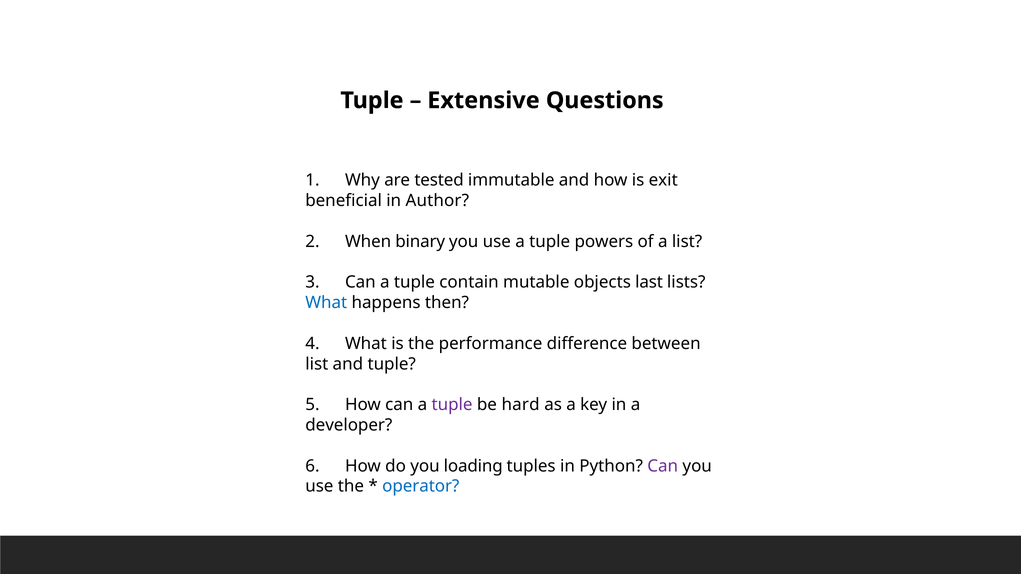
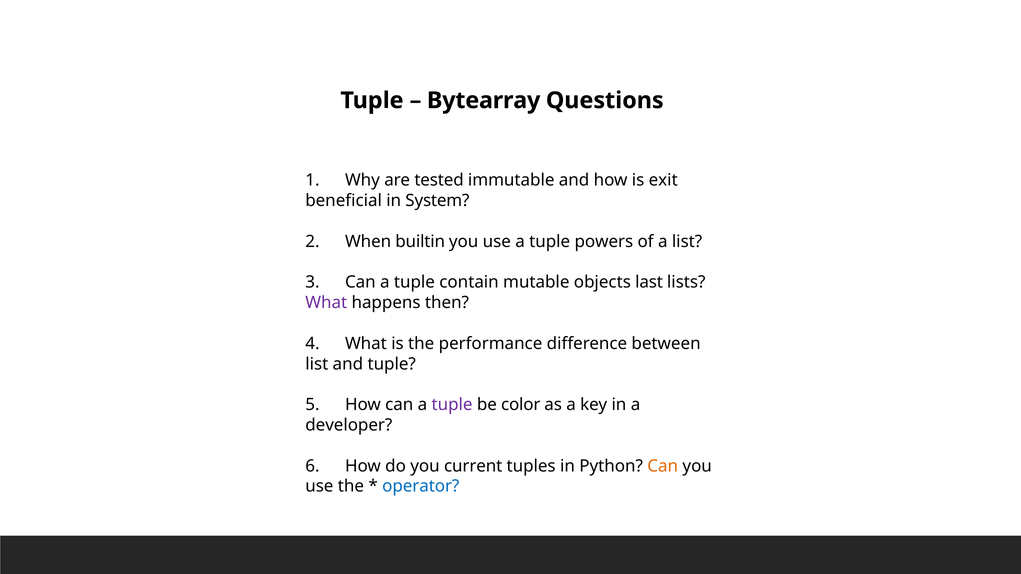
Extensive: Extensive -> Bytearray
Author: Author -> System
binary: binary -> builtin
What at (326, 303) colour: blue -> purple
hard: hard -> color
loading: loading -> current
Can at (663, 466) colour: purple -> orange
